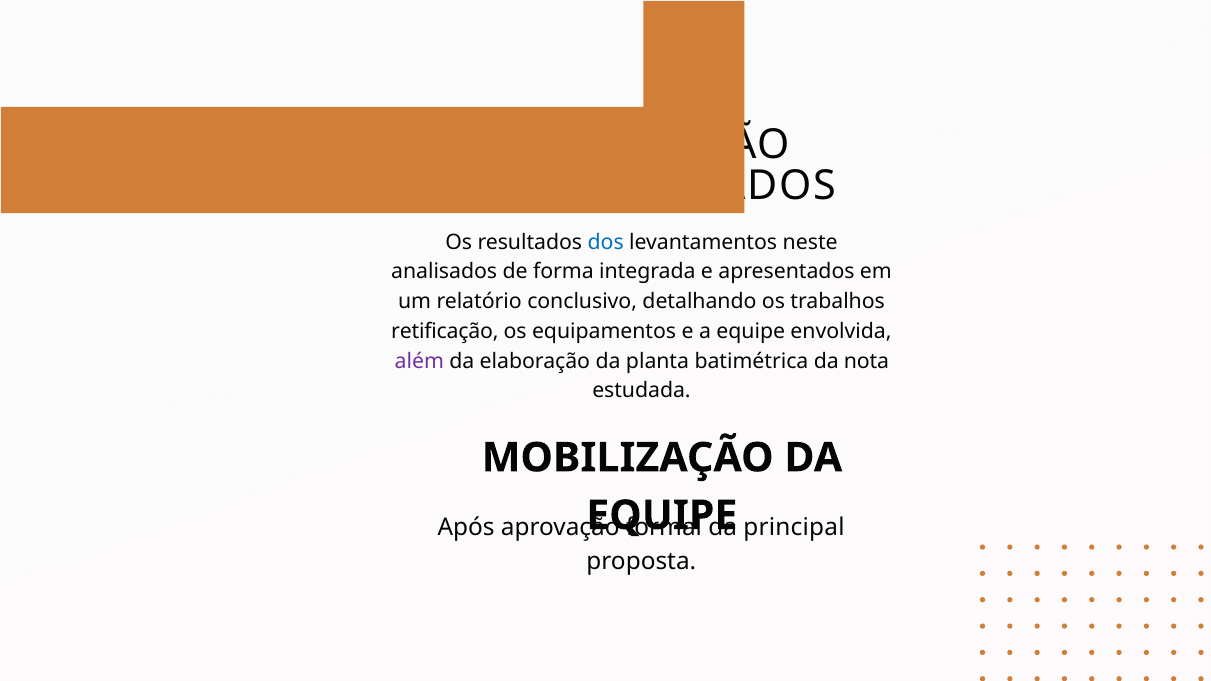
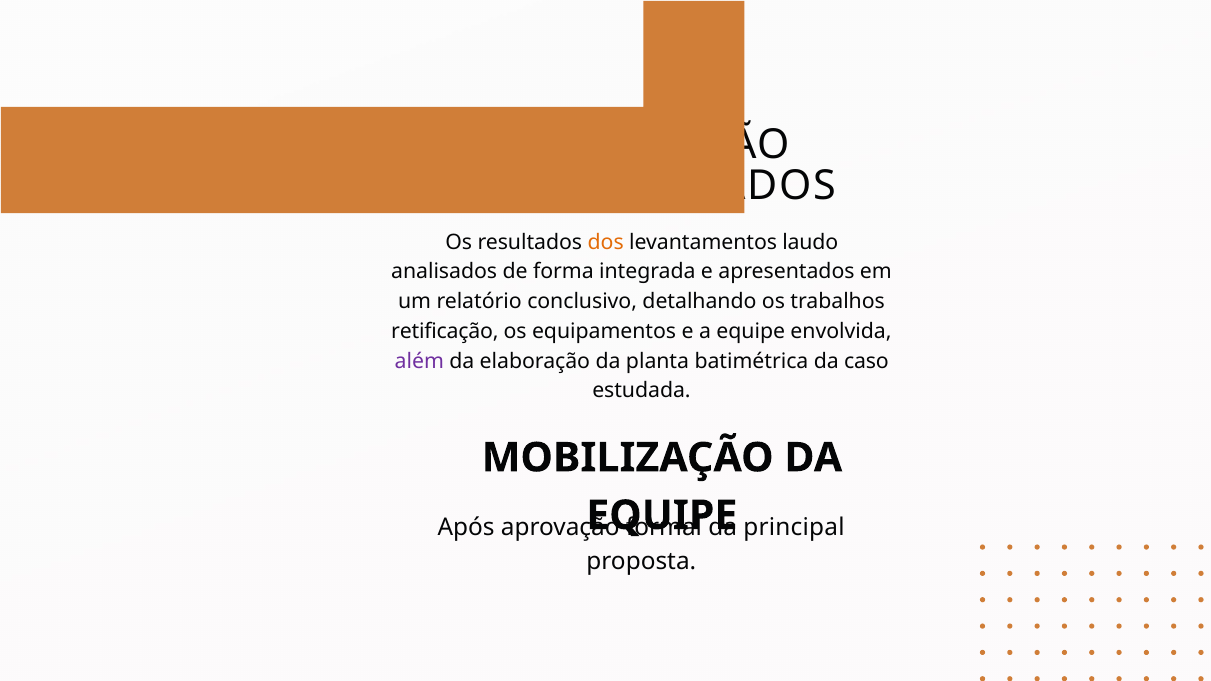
dos at (606, 242) colour: blue -> orange
neste: neste -> laudo
nota: nota -> caso
